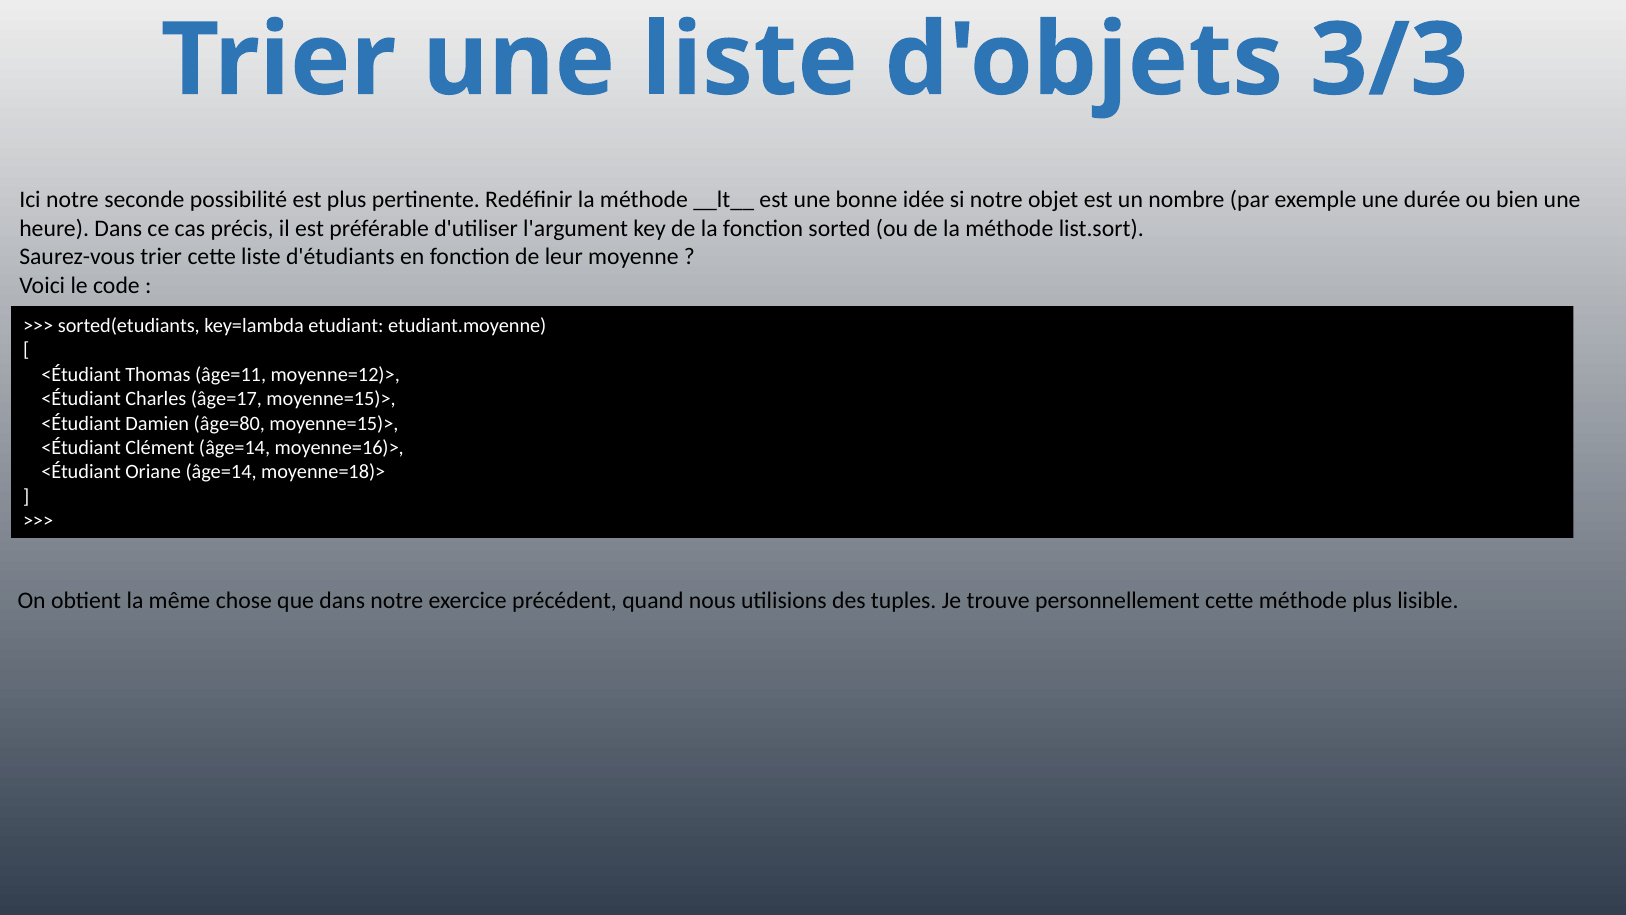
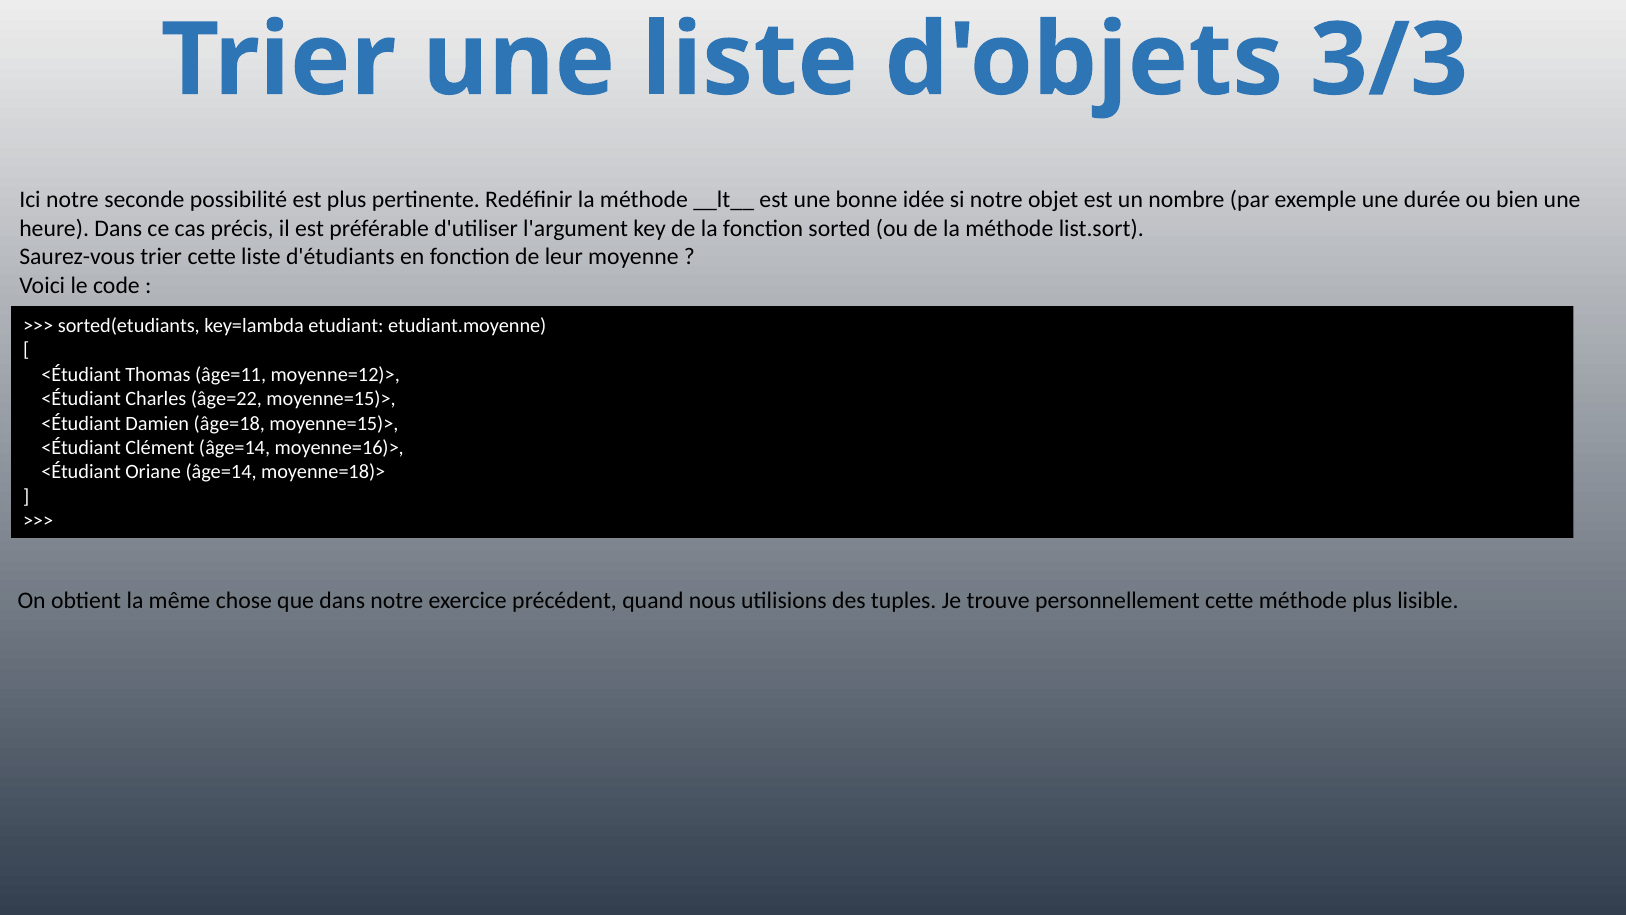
âge=17: âge=17 -> âge=22
âge=80: âge=80 -> âge=18
